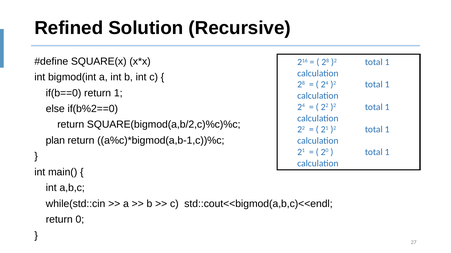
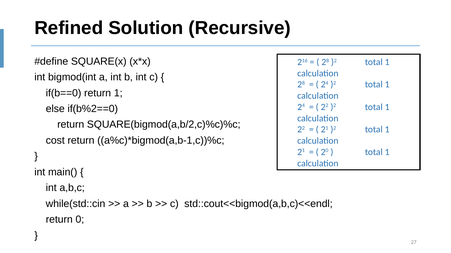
plan: plan -> cost
